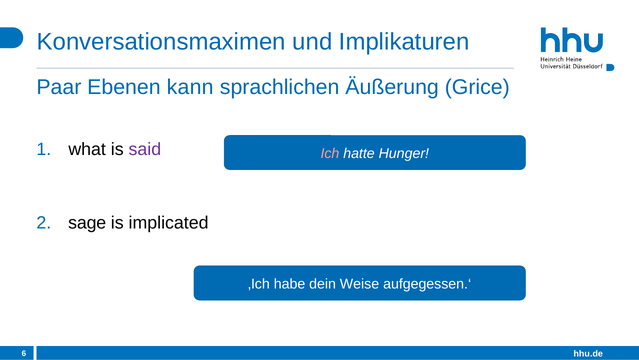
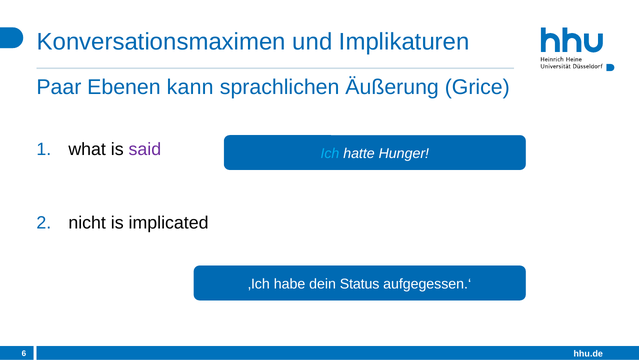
Ich colour: pink -> light blue
sage: sage -> nicht
Weise: Weise -> Status
